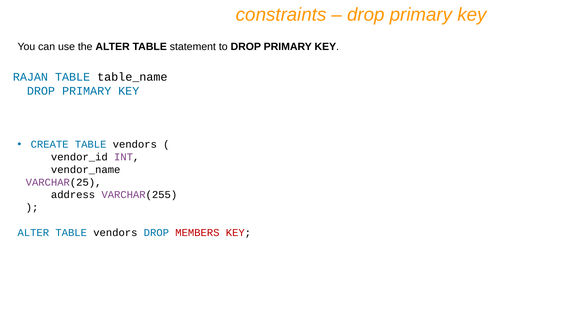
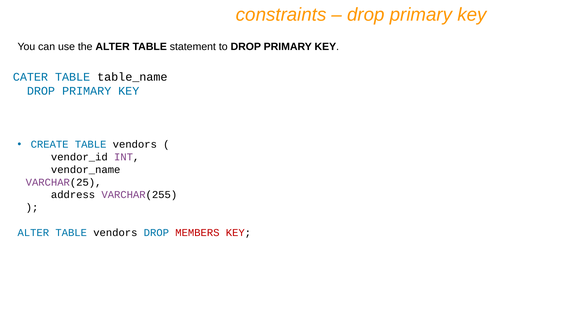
RAJAN: RAJAN -> CATER
